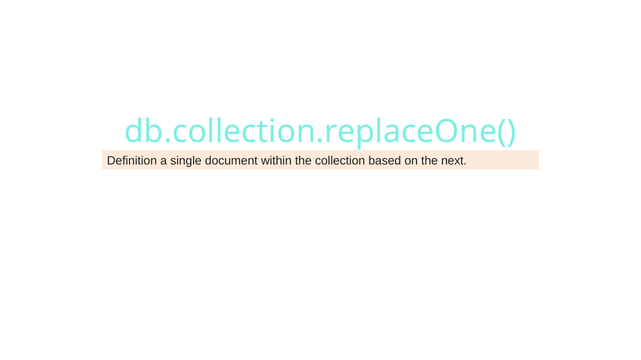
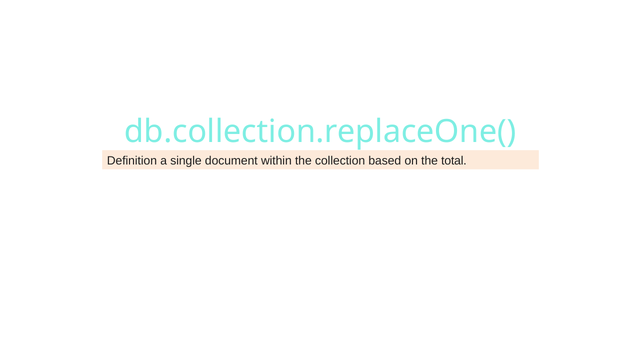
next: next -> total
